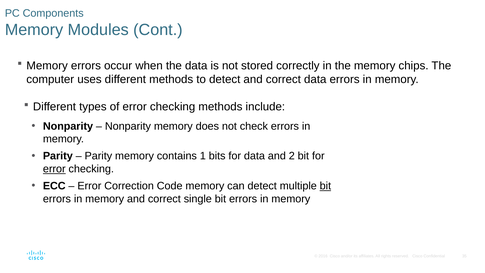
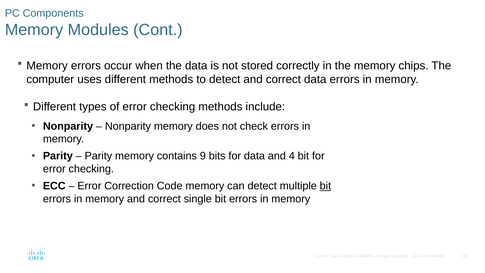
1: 1 -> 9
2: 2 -> 4
error at (54, 169) underline: present -> none
